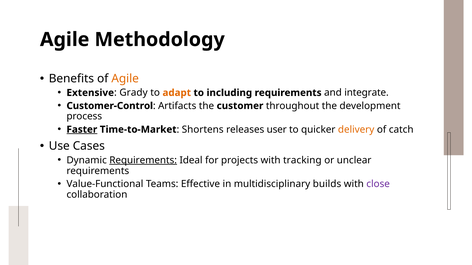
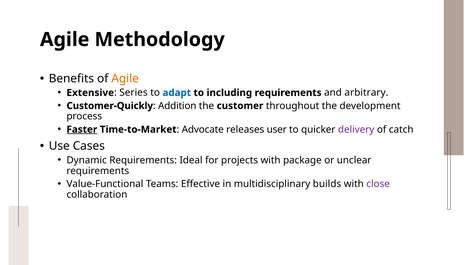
Grady: Grady -> Series
adapt colour: orange -> blue
integrate: integrate -> arbitrary
Customer-Control: Customer-Control -> Customer-Quickly
Artifacts: Artifacts -> Addition
Shortens: Shortens -> Advocate
delivery colour: orange -> purple
Requirements at (143, 160) underline: present -> none
tracking: tracking -> package
